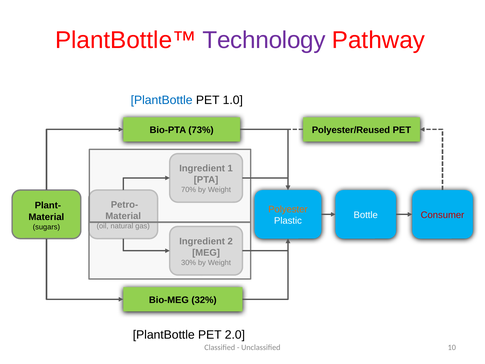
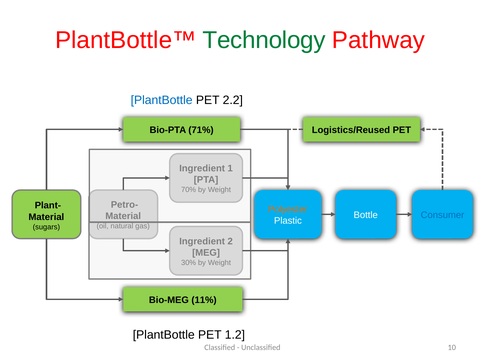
Technology colour: purple -> green
1.0: 1.0 -> 2.2
73%: 73% -> 71%
Polyester/Reused: Polyester/Reused -> Logistics/Reused
Consumer colour: red -> blue
32%: 32% -> 11%
2.0: 2.0 -> 1.2
